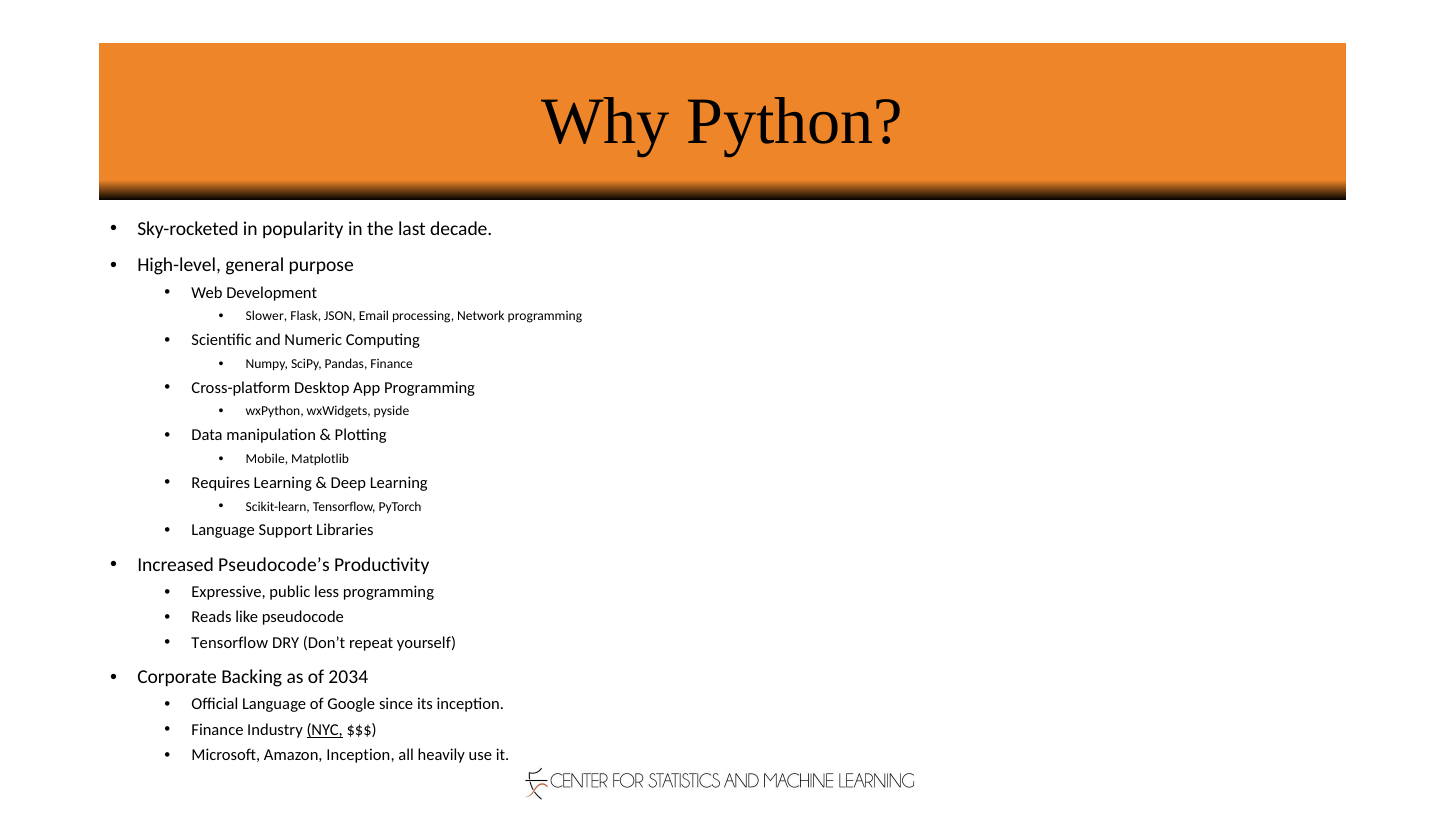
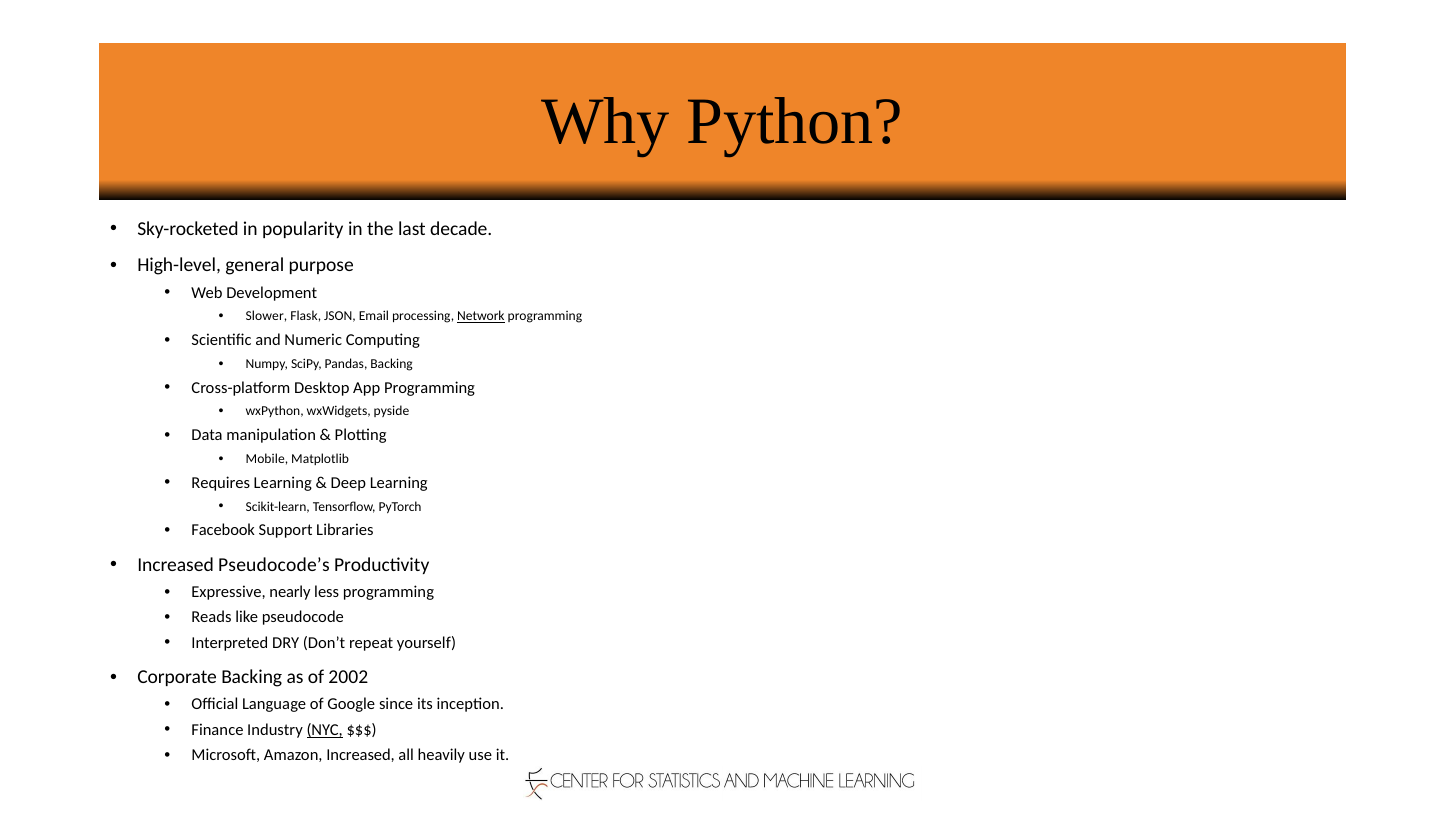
Network underline: none -> present
Pandas Finance: Finance -> Backing
Language at (223, 530): Language -> Facebook
public: public -> nearly
Tensorflow at (230, 643): Tensorflow -> Interpreted
2034: 2034 -> 2002
Amazon Inception: Inception -> Increased
